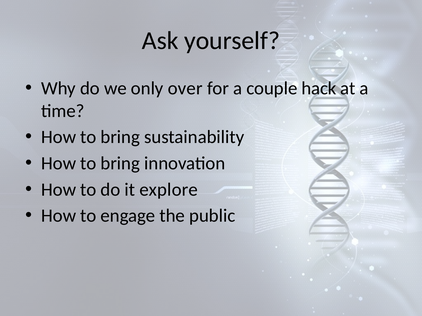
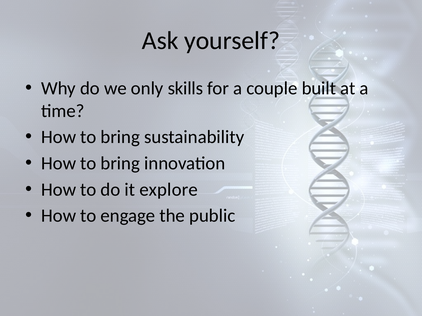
over: over -> skills
hack: hack -> built
